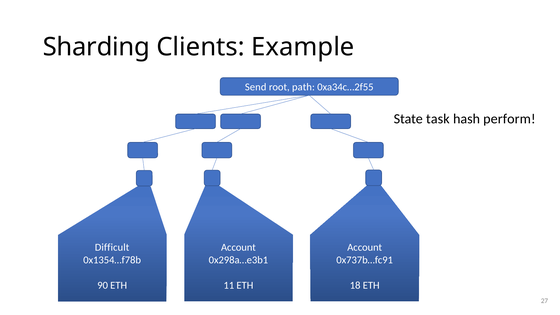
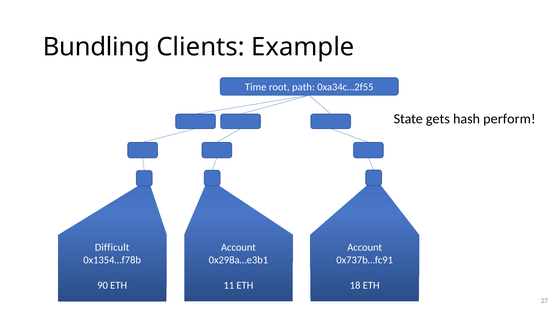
Sharding: Sharding -> Bundling
Send: Send -> Time
task: task -> gets
